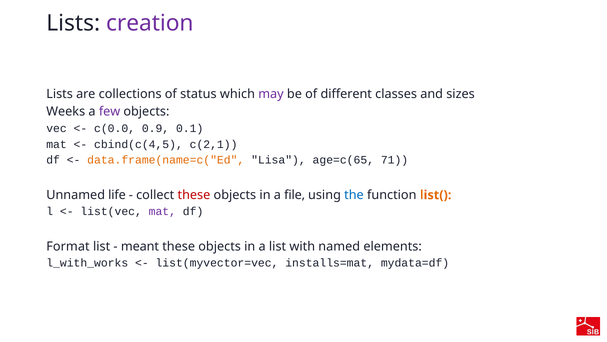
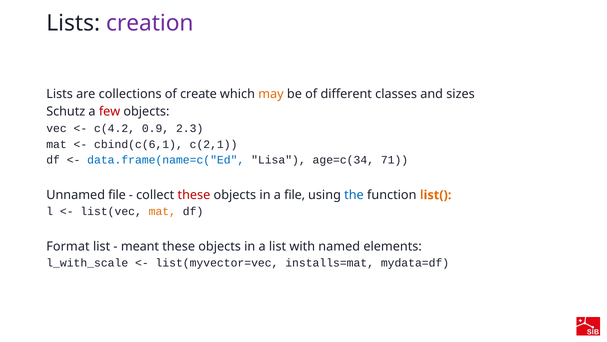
status: status -> create
may colour: purple -> orange
Weeks: Weeks -> Schutz
few colour: purple -> red
c(0.0: c(0.0 -> c(4.2
0.1: 0.1 -> 2.3
cbind(c(4,5: cbind(c(4,5 -> cbind(c(6,1
data.frame(name=c("Ed colour: orange -> blue
age=c(65: age=c(65 -> age=c(34
Unnamed life: life -> file
mat at (162, 211) colour: purple -> orange
l_with_works: l_with_works -> l_with_scale
